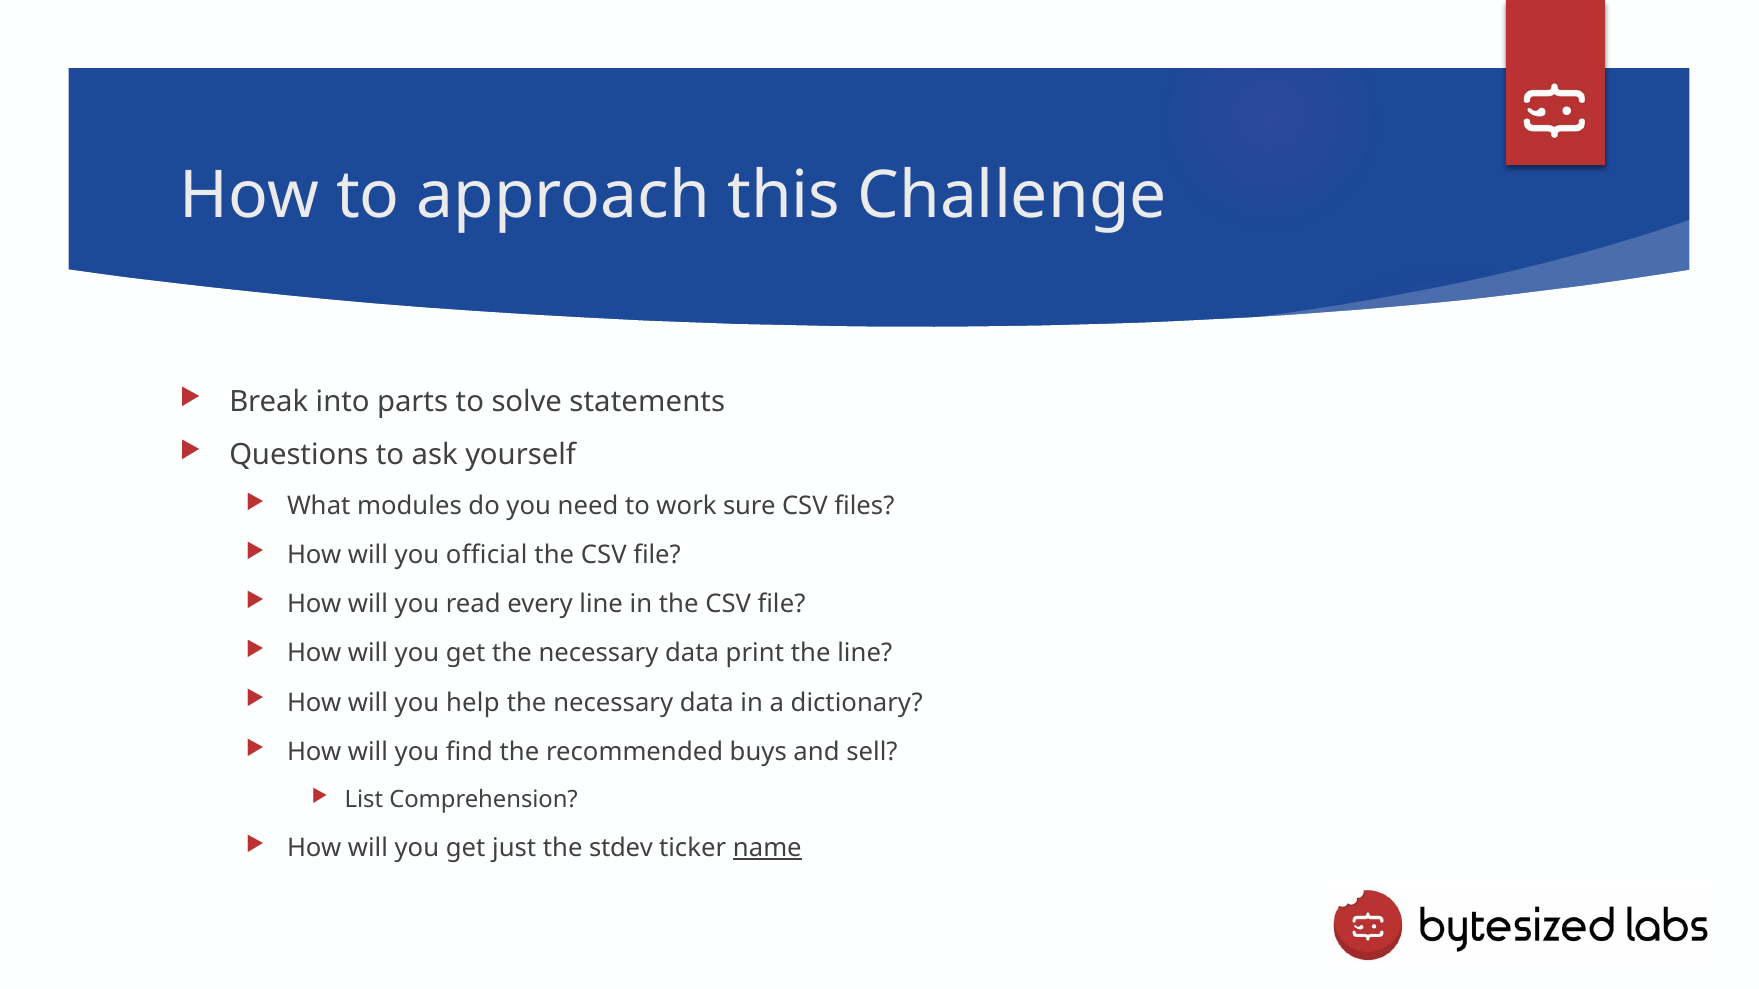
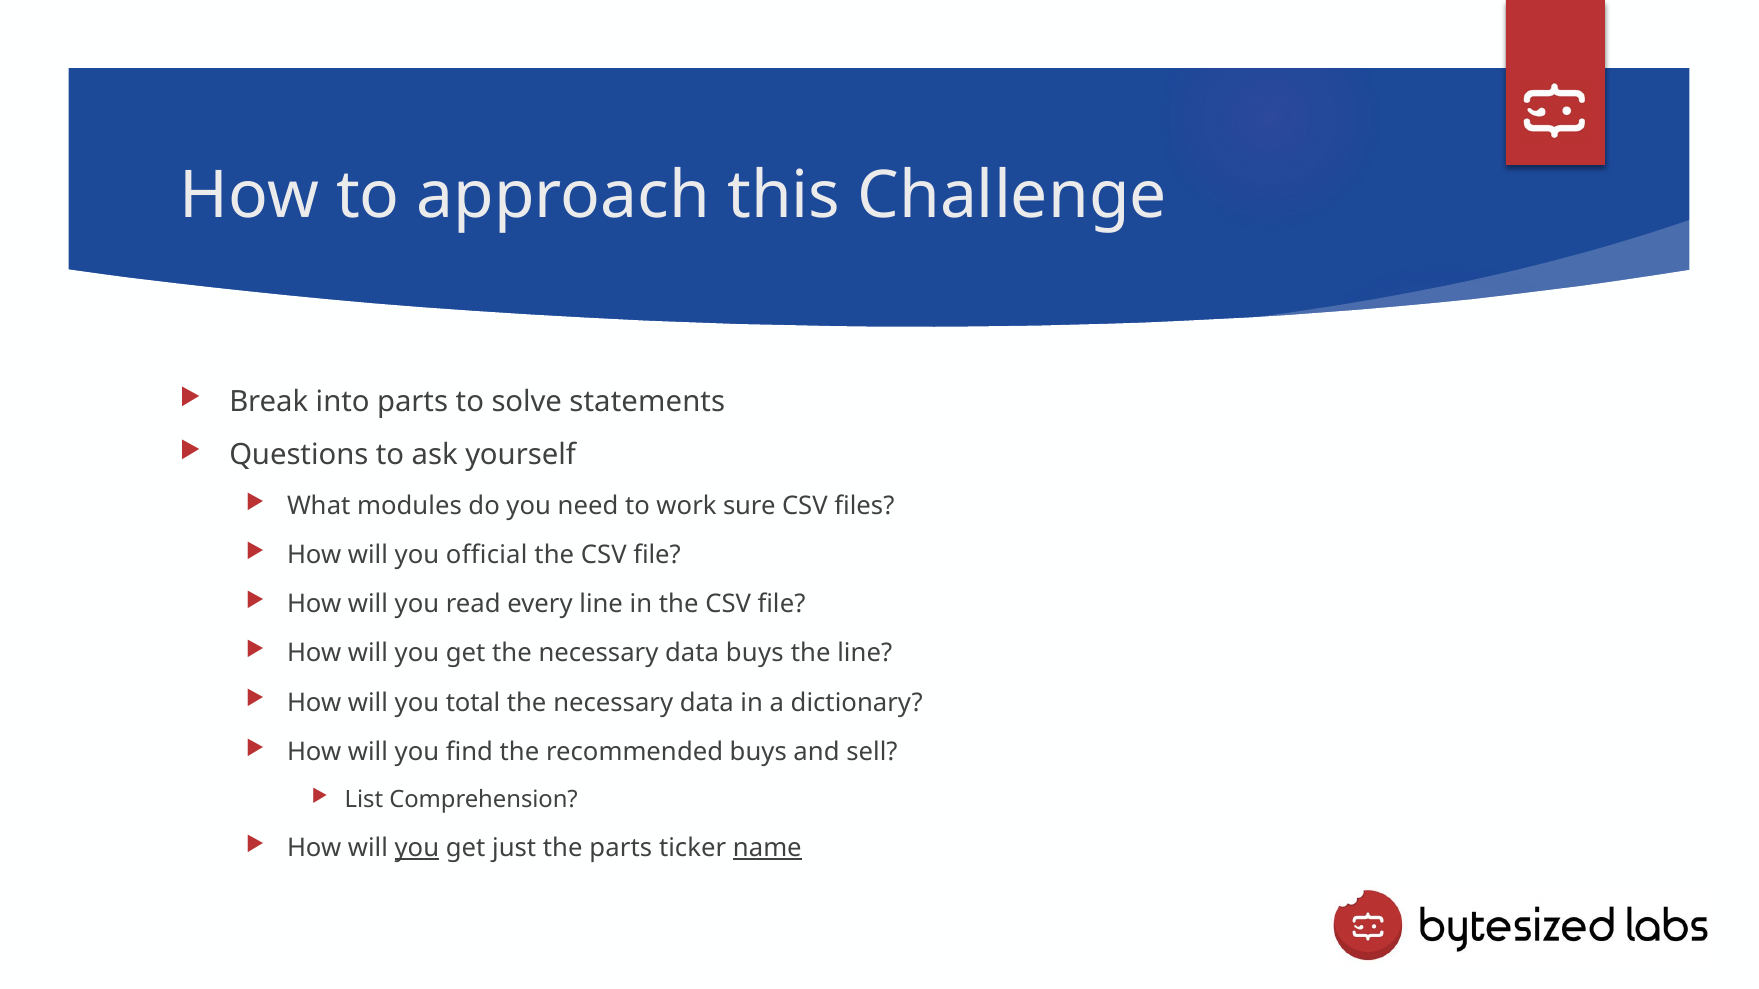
data print: print -> buys
help: help -> total
you at (417, 848) underline: none -> present
the stdev: stdev -> parts
